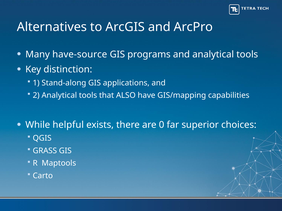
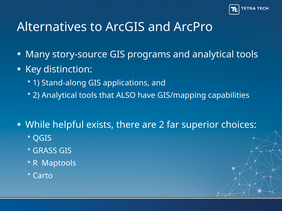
have-source: have-source -> story-source
are 0: 0 -> 2
